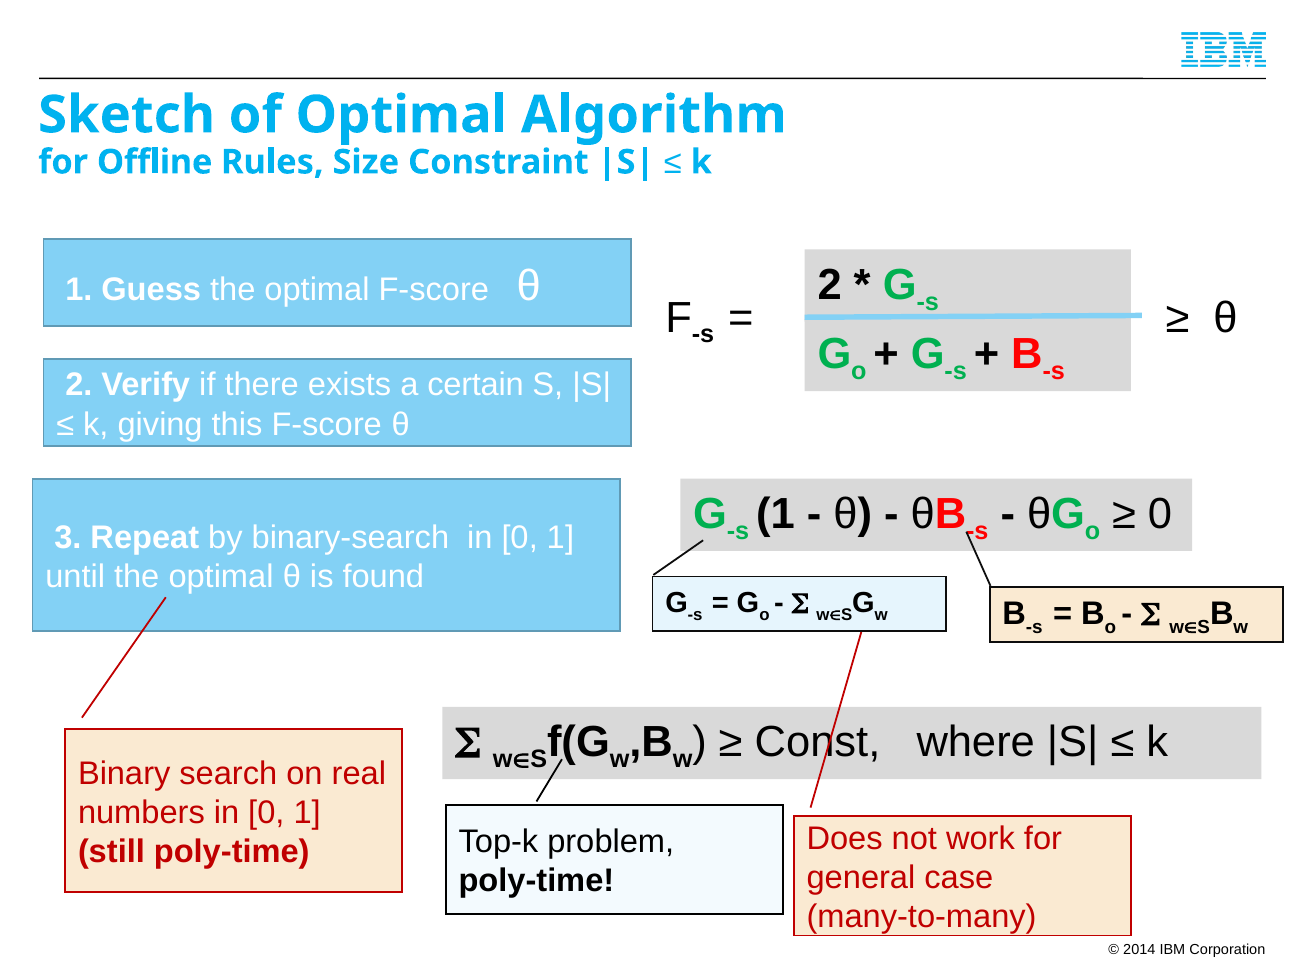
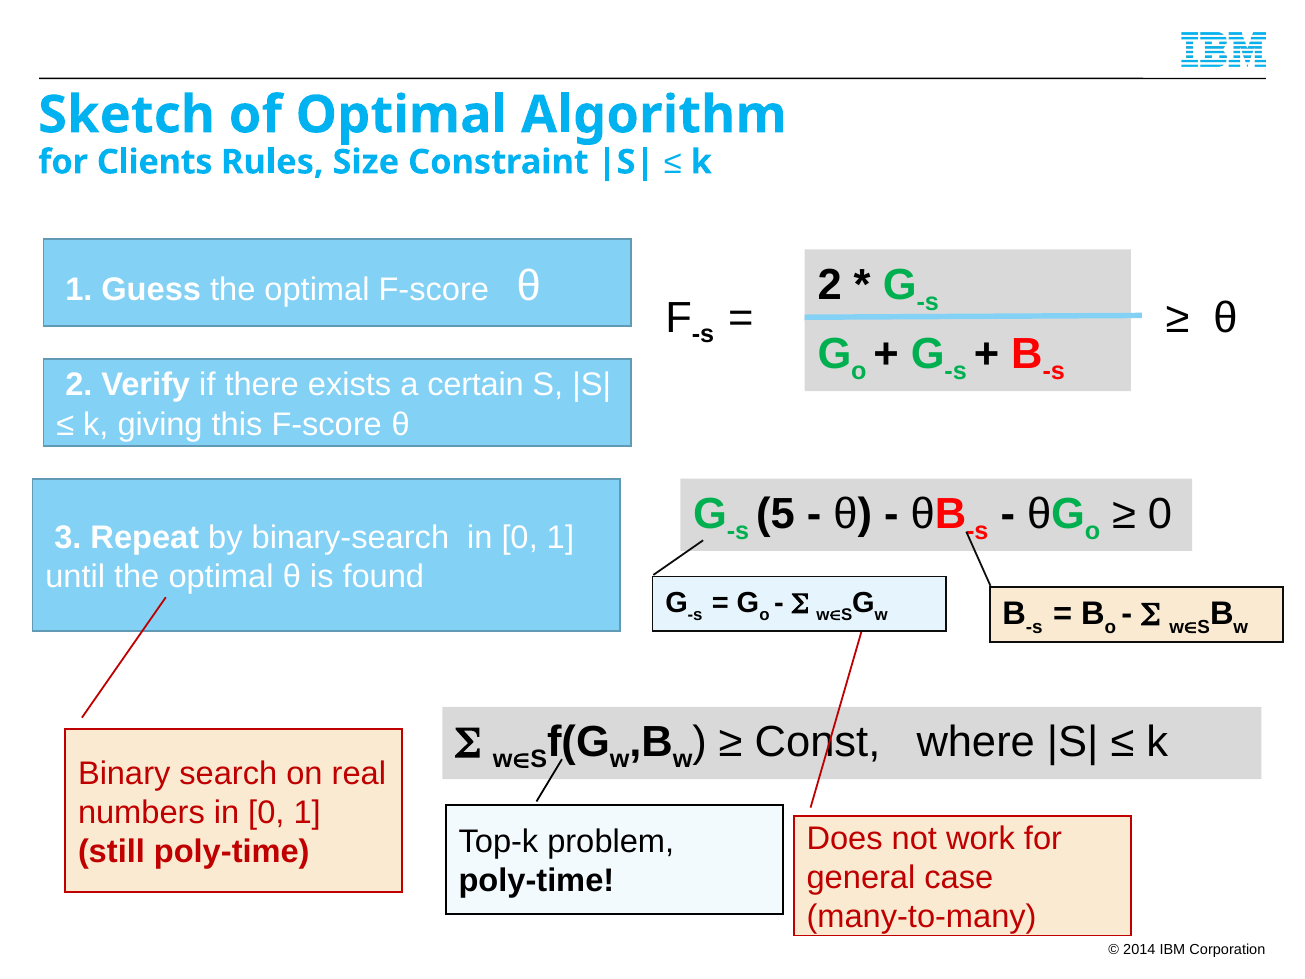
Offline: Offline -> Clients
s 1: 1 -> 5
